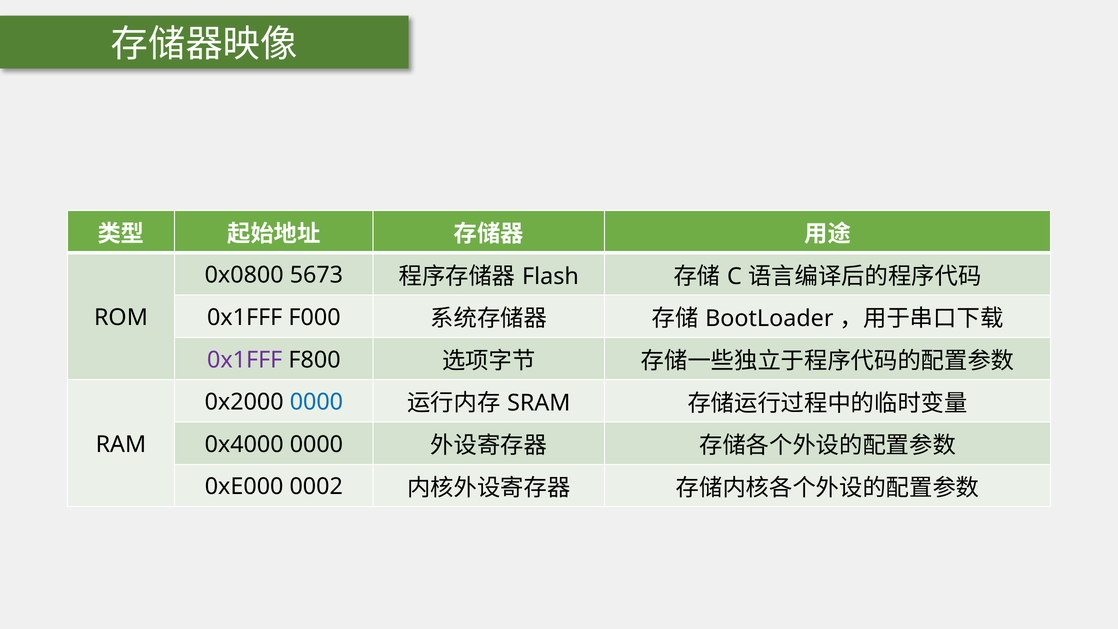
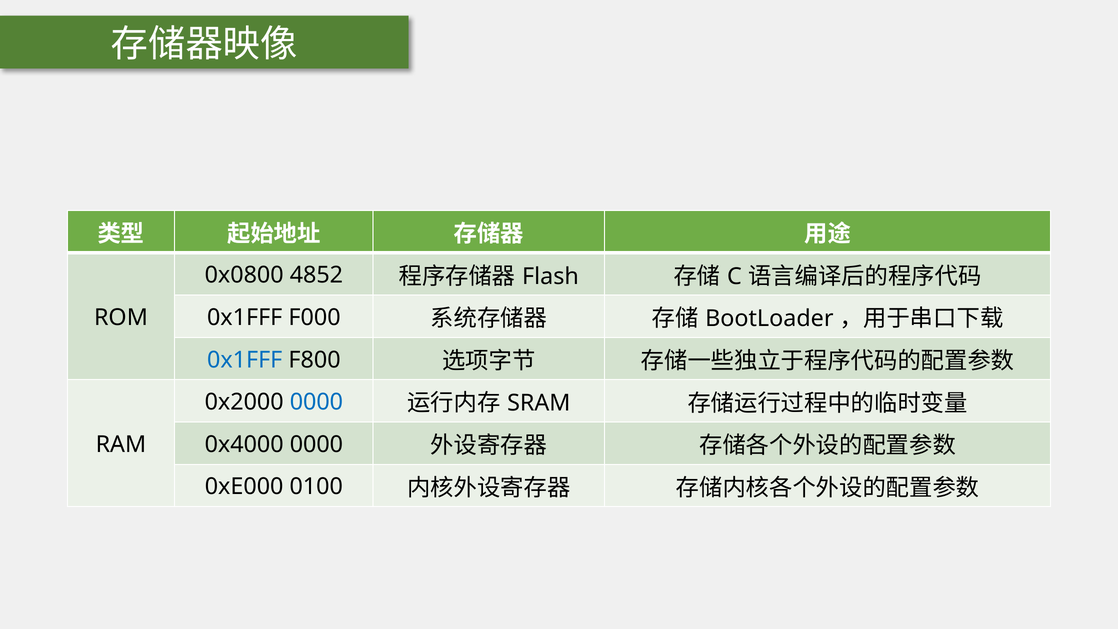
5673: 5673 -> 4852
0x1FFF at (245, 360) colour: purple -> blue
0002: 0002 -> 0100
